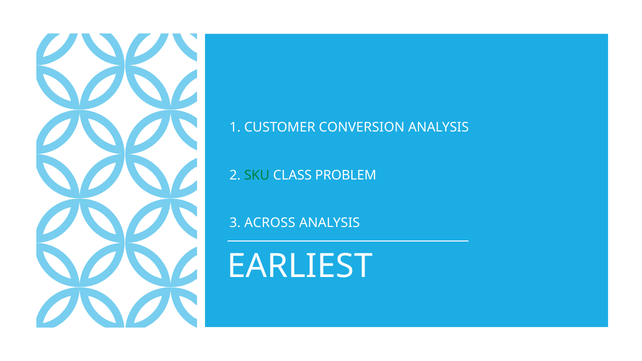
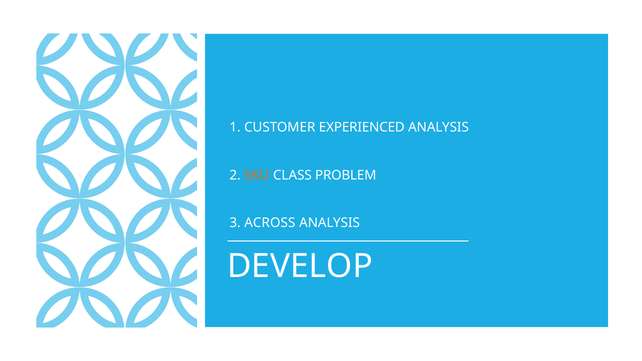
CONVERSION: CONVERSION -> EXPERIENCED
SKU colour: green -> orange
EARLIEST: EARLIEST -> DEVELOP
